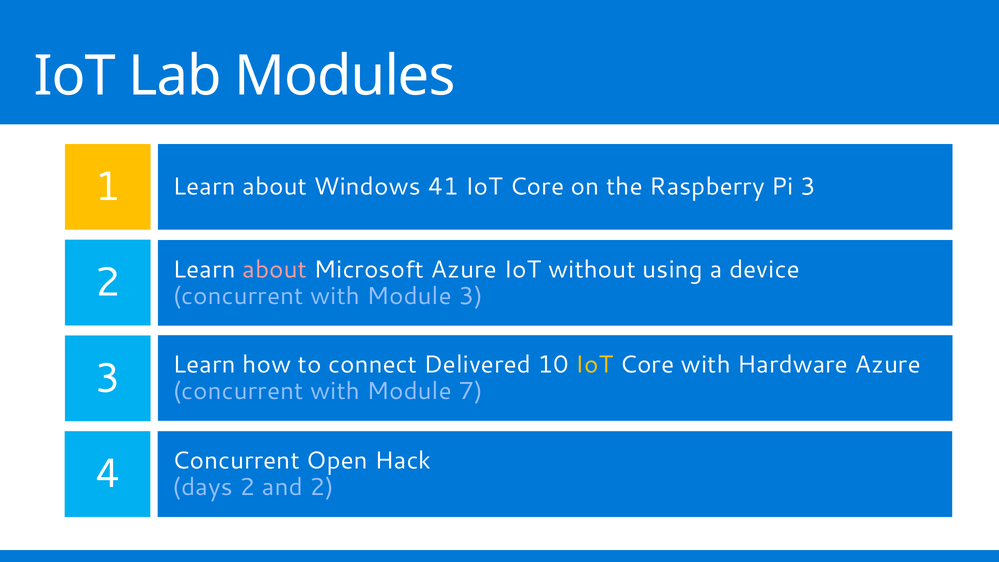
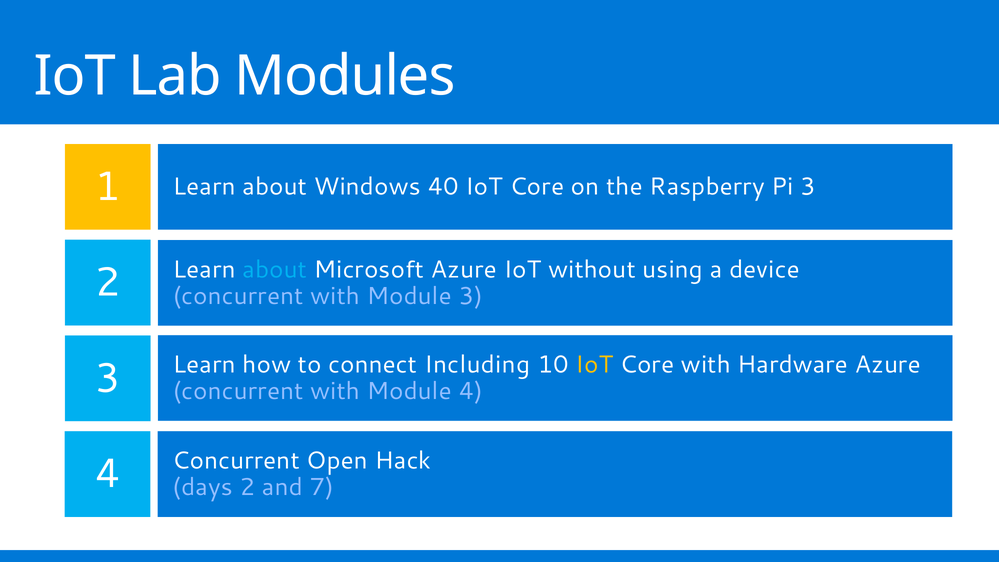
41: 41 -> 40
about at (275, 269) colour: pink -> light blue
Delivered: Delivered -> Including
Module 7: 7 -> 4
and 2: 2 -> 7
